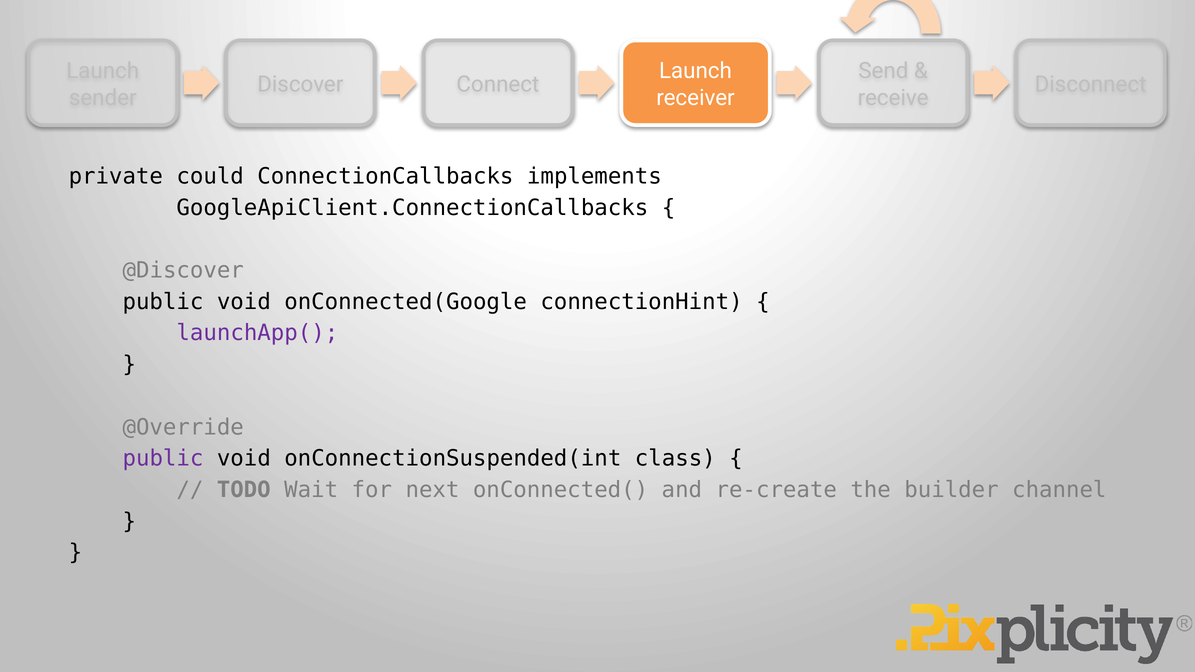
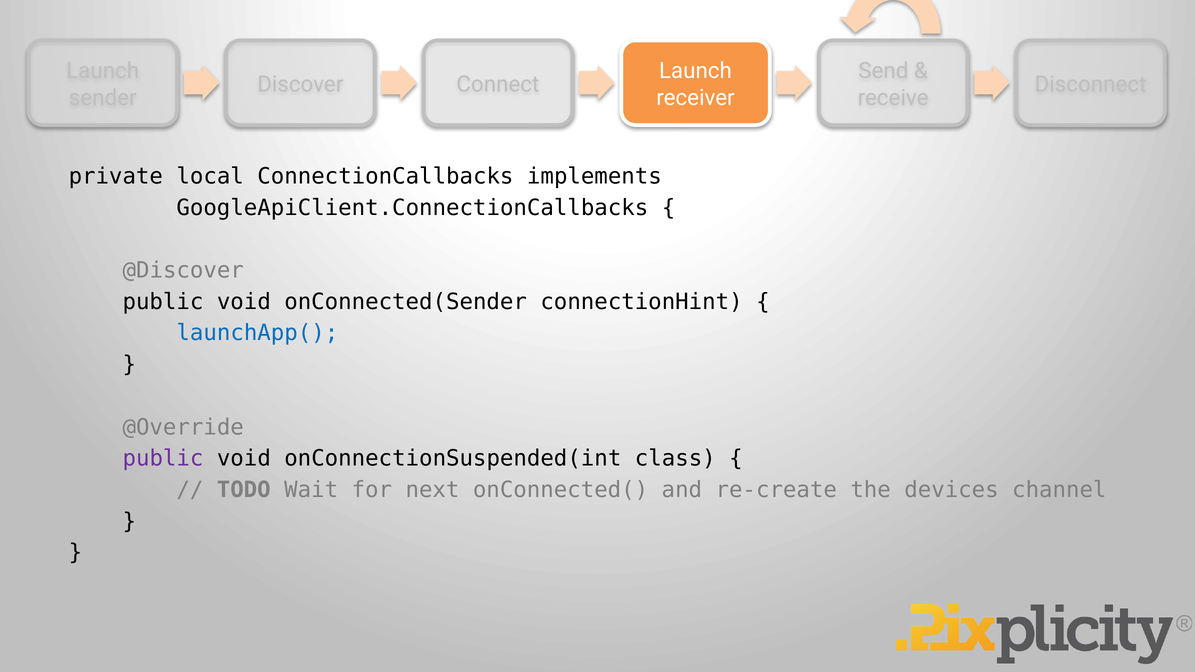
could: could -> local
onConnected(Google: onConnected(Google -> onConnected(Sender
launchApp( colour: purple -> blue
builder: builder -> devices
